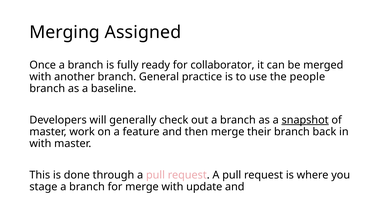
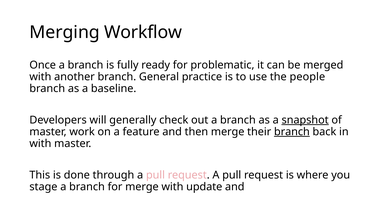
Assigned: Assigned -> Workflow
collaborator: collaborator -> problematic
branch at (292, 132) underline: none -> present
